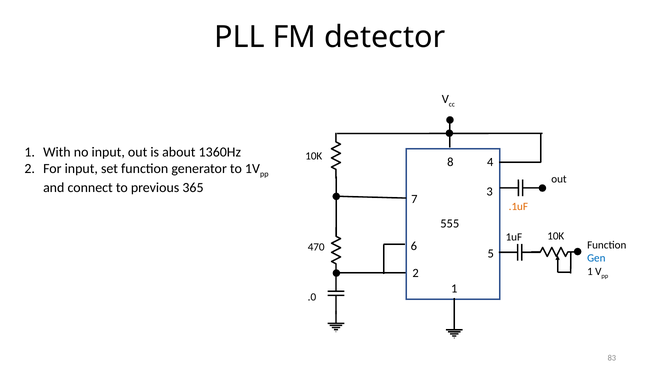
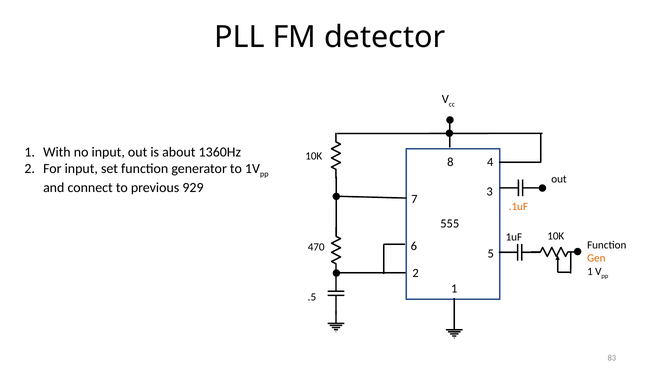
365: 365 -> 929
Gen colour: blue -> orange
.0: .0 -> .5
